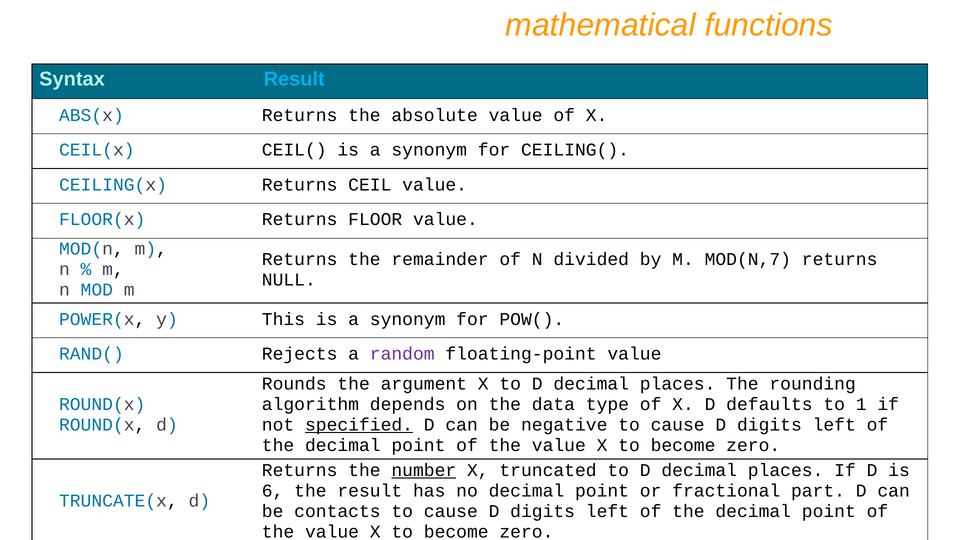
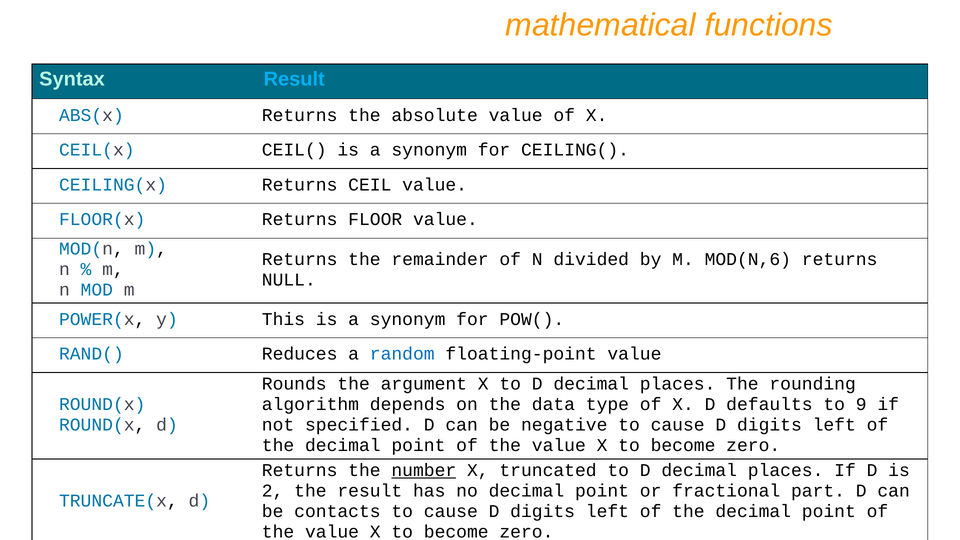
MOD(N,7: MOD(N,7 -> MOD(N,6
Rejects: Rejects -> Reduces
random colour: purple -> blue
1: 1 -> 9
specified underline: present -> none
6: 6 -> 2
